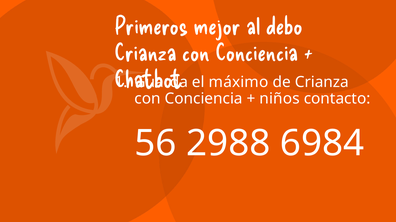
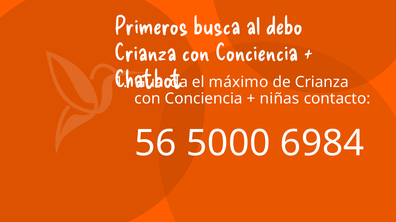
mejor: mejor -> busca
niños: niños -> niñas
2988: 2988 -> 5000
